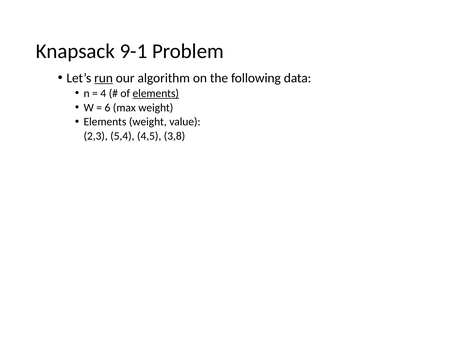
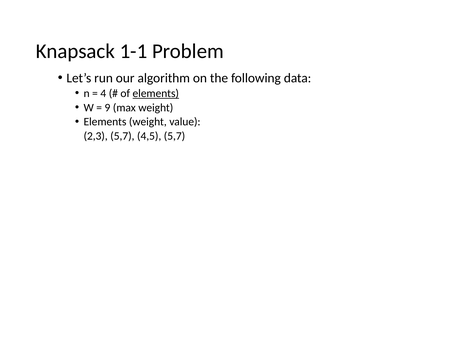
9-1: 9-1 -> 1-1
run underline: present -> none
6: 6 -> 9
2,3 5,4: 5,4 -> 5,7
4,5 3,8: 3,8 -> 5,7
